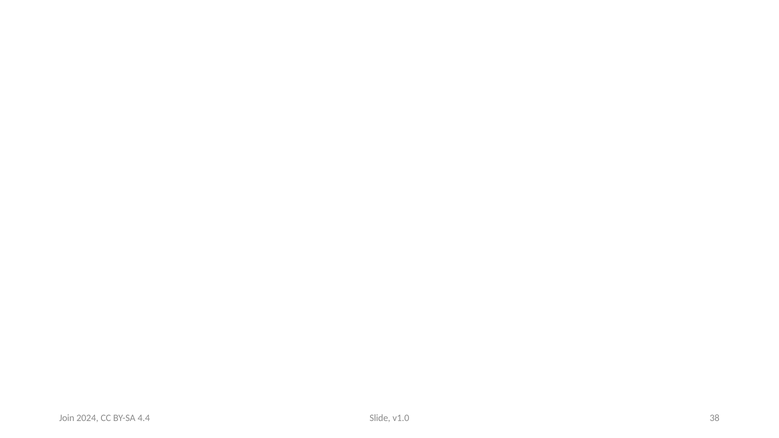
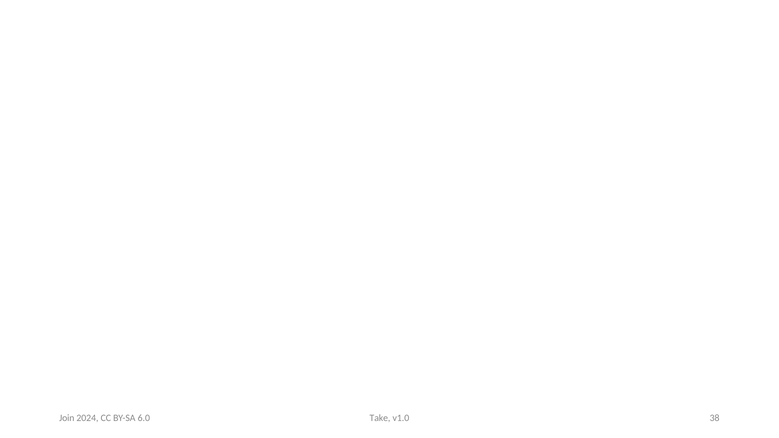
Slide: Slide -> Take
4.4: 4.4 -> 6.0
